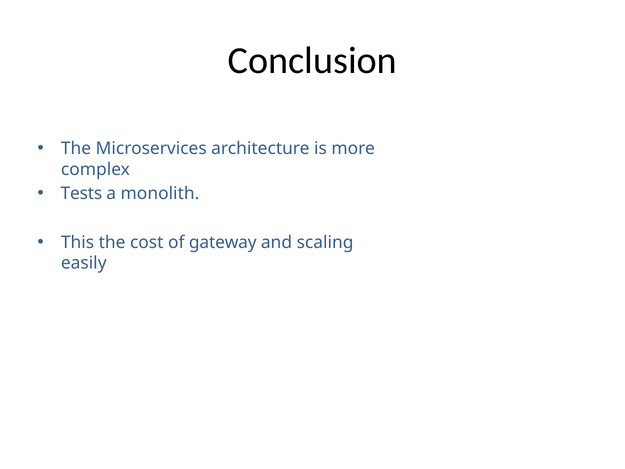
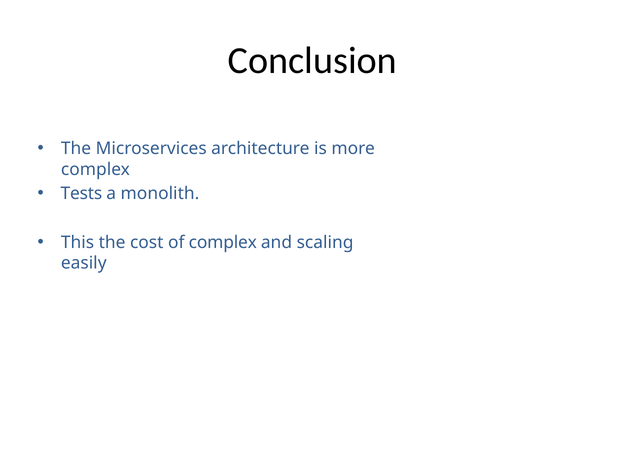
of gateway: gateway -> complex
